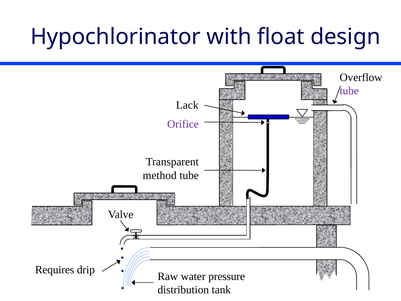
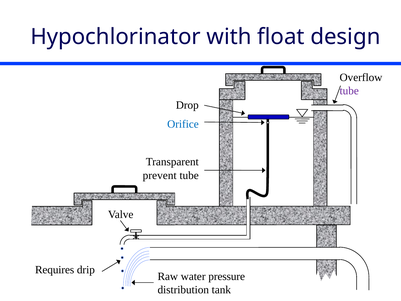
Lack: Lack -> Drop
Orifice colour: purple -> blue
method: method -> prevent
